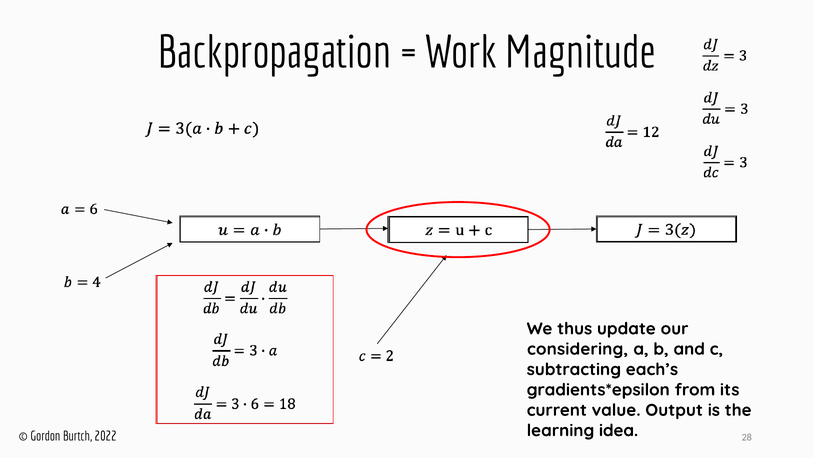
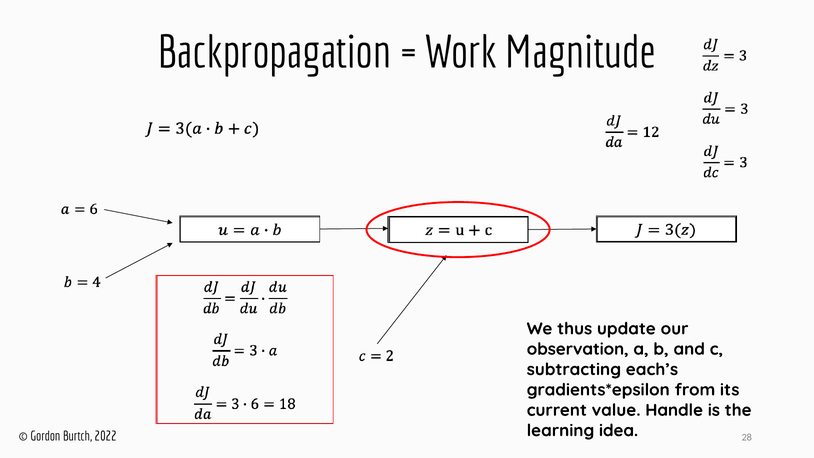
considering: considering -> observation
Output: Output -> Handle
